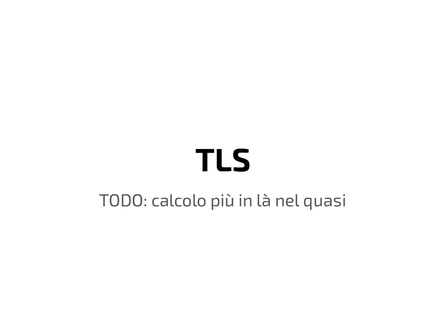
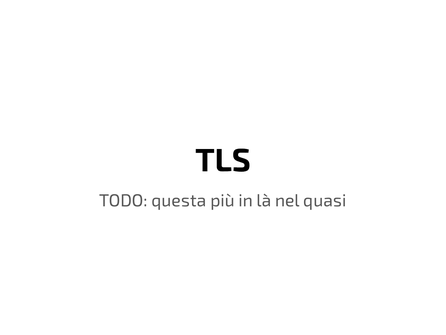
calcolo: calcolo -> questa
